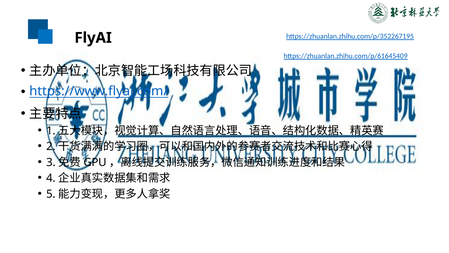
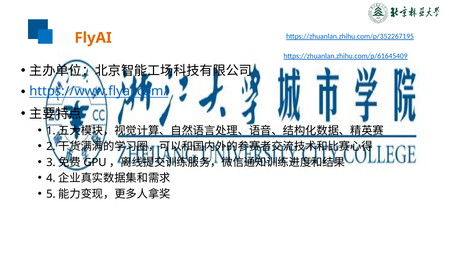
FlyAI colour: black -> orange
